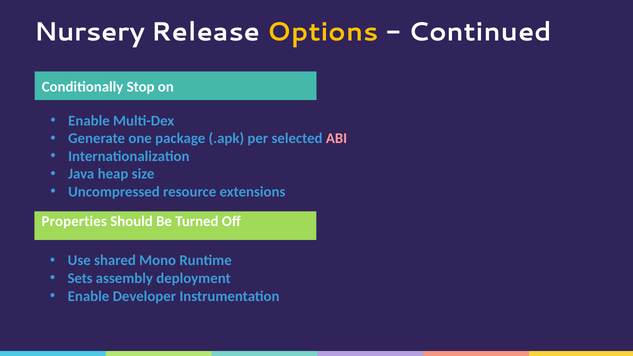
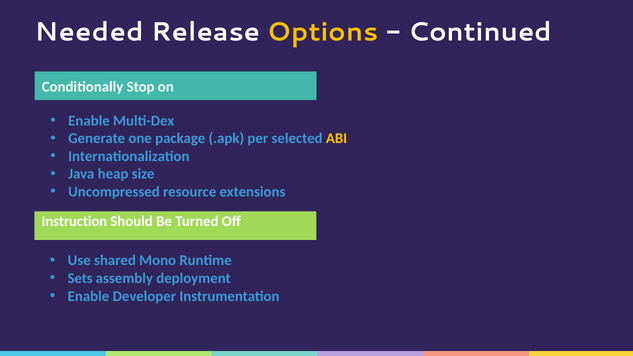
Nursery: Nursery -> Needed
ABI colour: pink -> yellow
Properties: Properties -> Instruction
